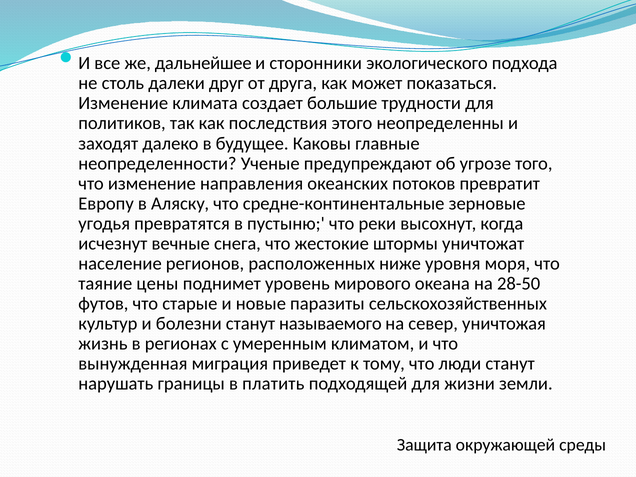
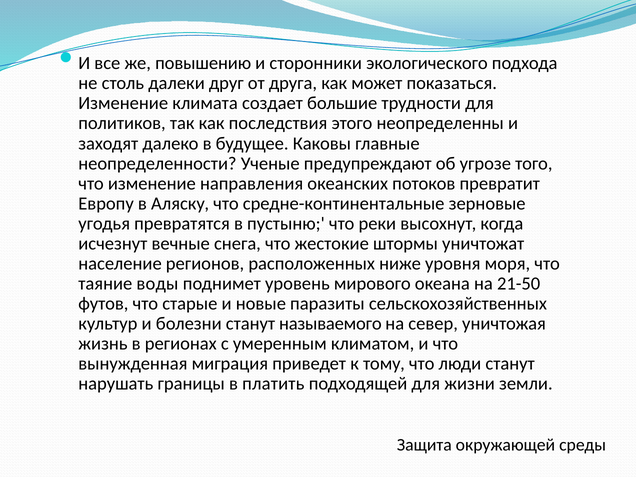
дальнейшее: дальнейшее -> повышению
цены: цены -> воды
28-50: 28-50 -> 21-50
